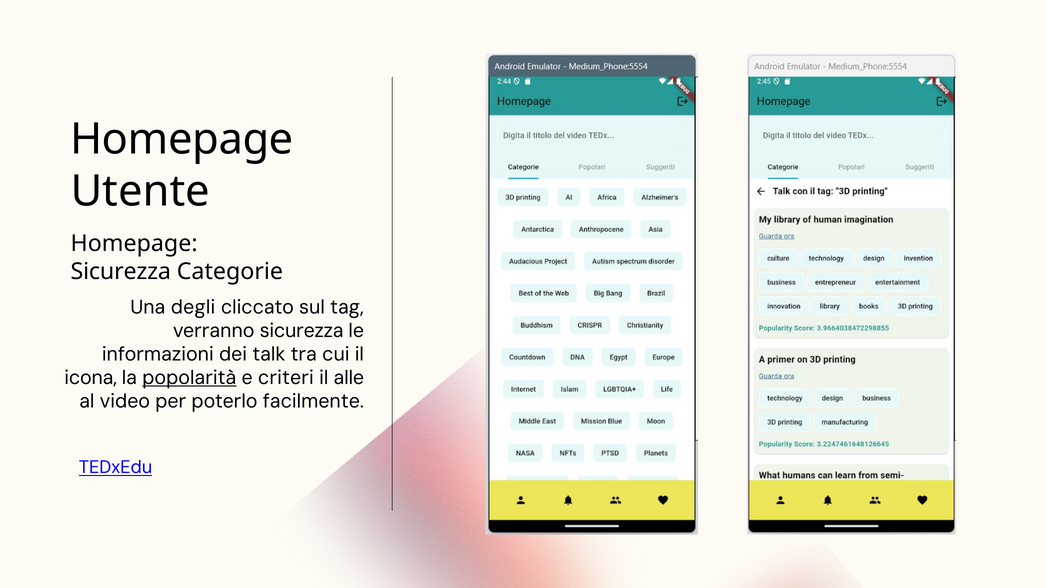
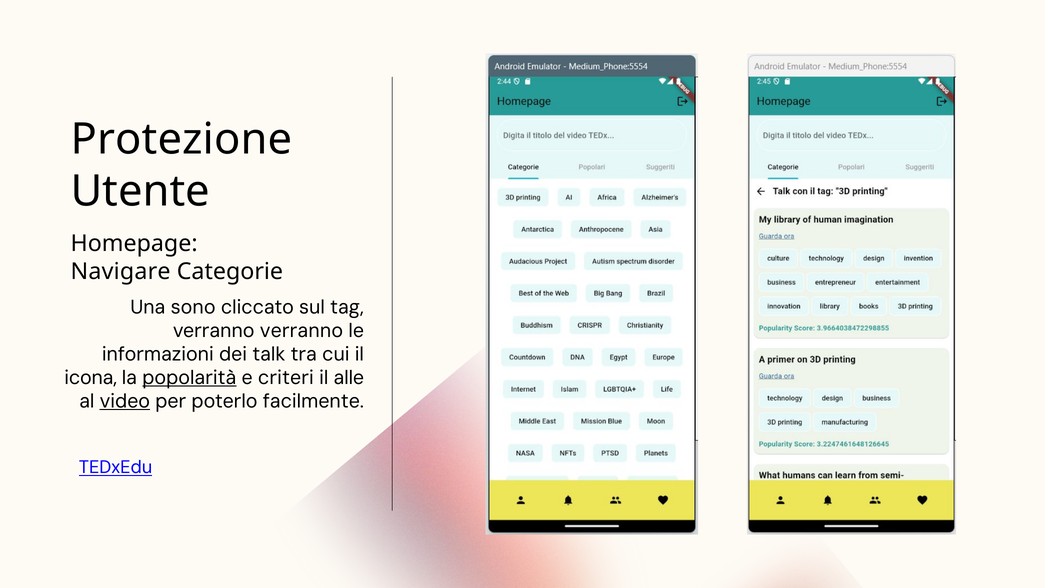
Homepage at (182, 139): Homepage -> Protezione
Sicurezza at (121, 271): Sicurezza -> Navigare
degli: degli -> sono
verranno sicurezza: sicurezza -> verranno
video underline: none -> present
